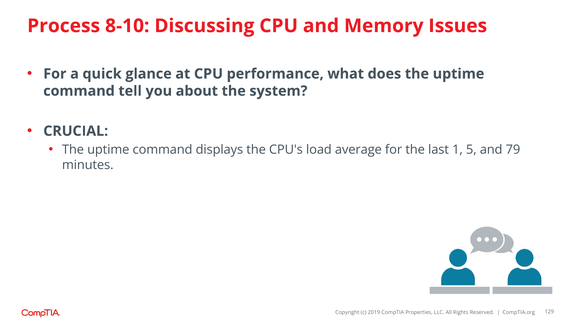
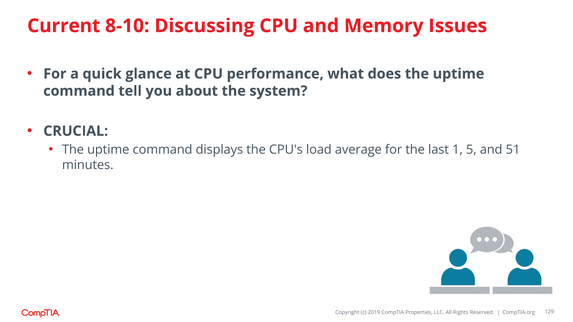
Process: Process -> Current
79: 79 -> 51
